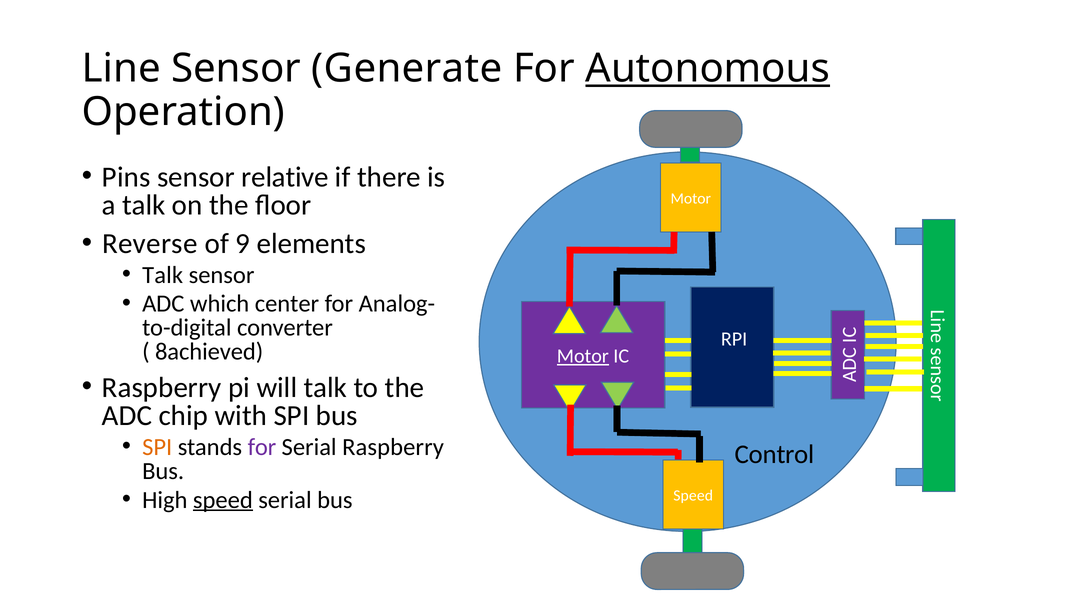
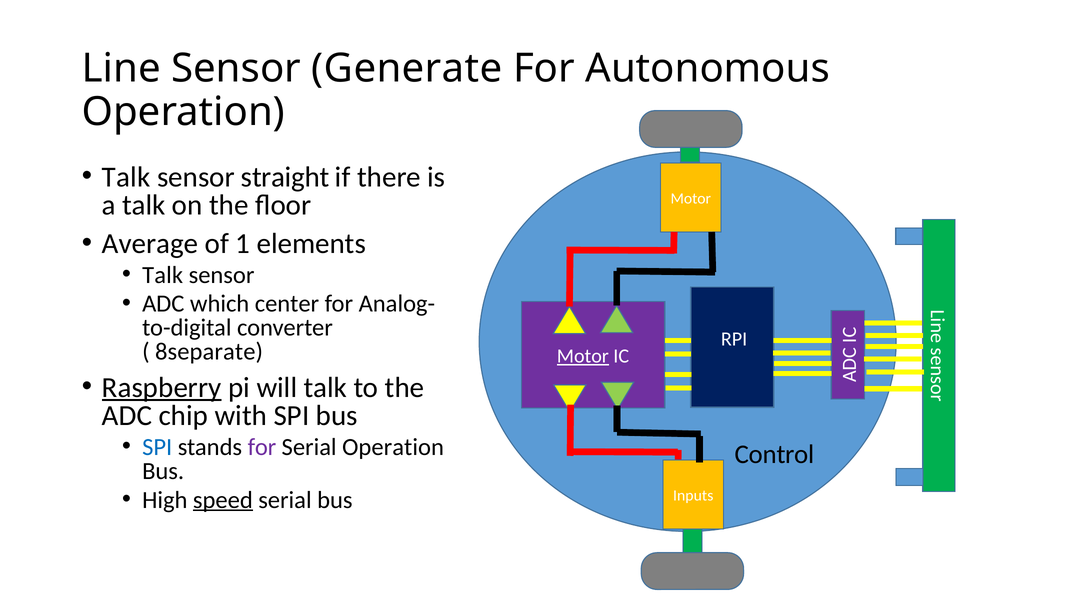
Autonomous underline: present -> none
Pins at (126, 177): Pins -> Talk
relative: relative -> straight
Reverse: Reverse -> Average
9: 9 -> 1
8achieved: 8achieved -> 8separate
Raspberry at (162, 387) underline: none -> present
SPI at (157, 447) colour: orange -> blue
Serial Raspberry: Raspberry -> Operation
bus Speed: Speed -> Inputs
